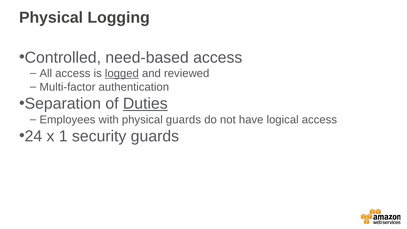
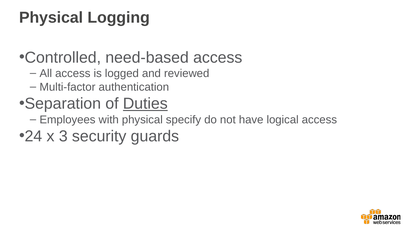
logged underline: present -> none
physical guards: guards -> specify
1: 1 -> 3
